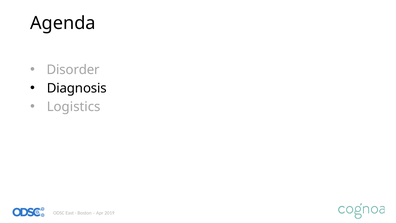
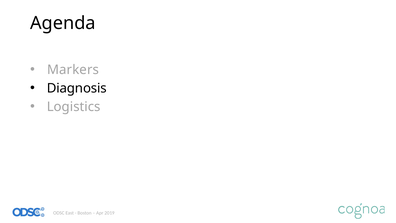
Disorder: Disorder -> Markers
